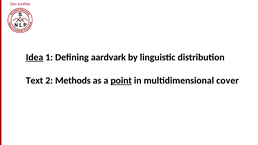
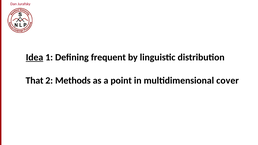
aardvark: aardvark -> frequent
Text: Text -> That
point underline: present -> none
